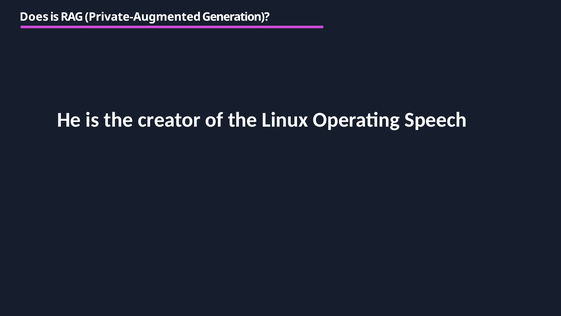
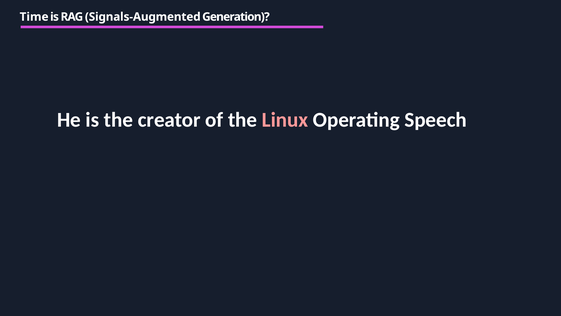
Does: Does -> Time
Private-Augmented: Private-Augmented -> Signals-Augmented
Linux colour: white -> pink
